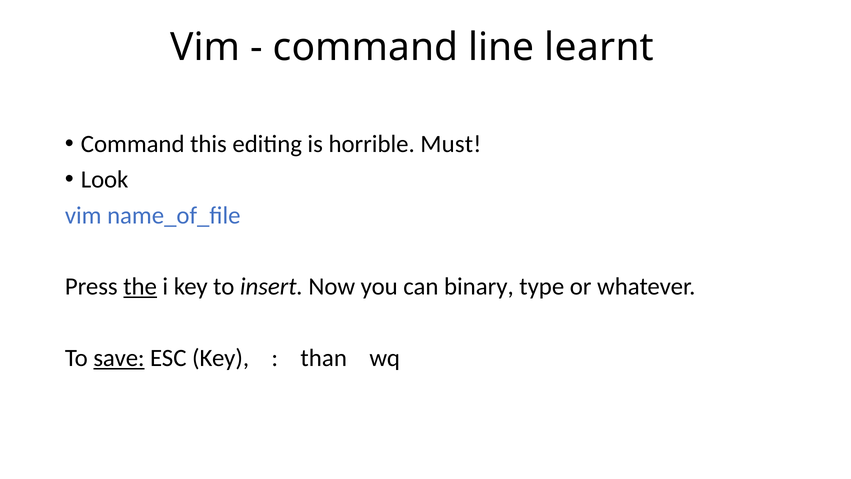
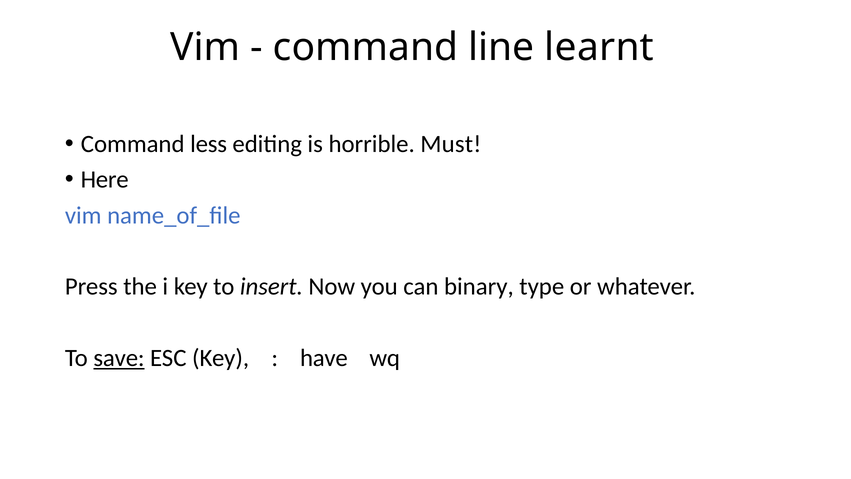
this: this -> less
Look: Look -> Here
the underline: present -> none
than: than -> have
